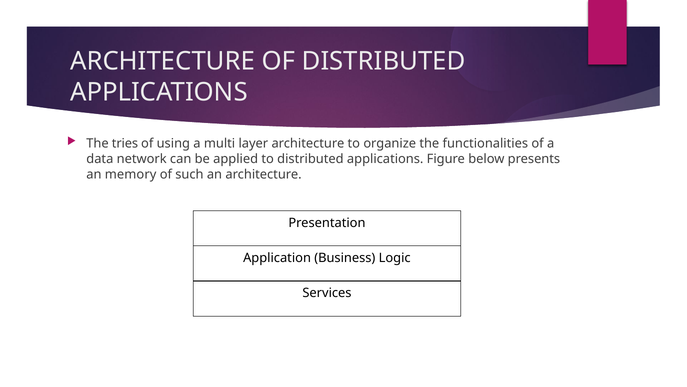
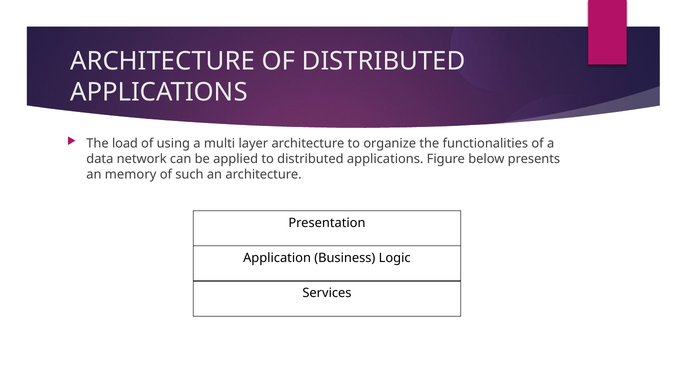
tries: tries -> load
